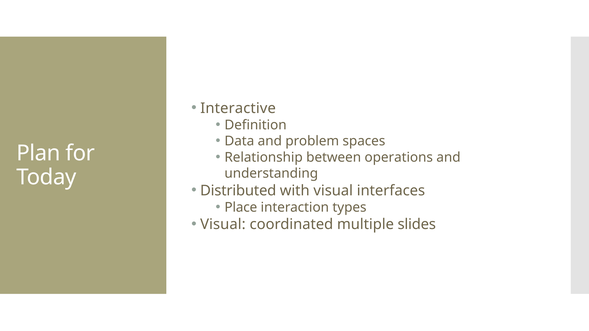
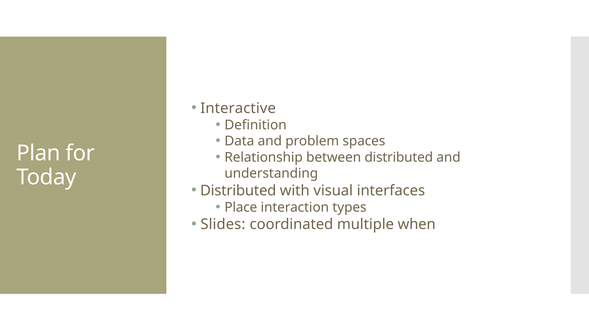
between operations: operations -> distributed
Visual at (223, 225): Visual -> Slides
slides: slides -> when
